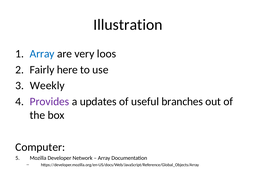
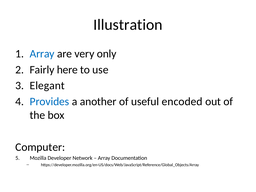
loos: loos -> only
Weekly: Weekly -> Elegant
Provides colour: purple -> blue
updates: updates -> another
branches: branches -> encoded
